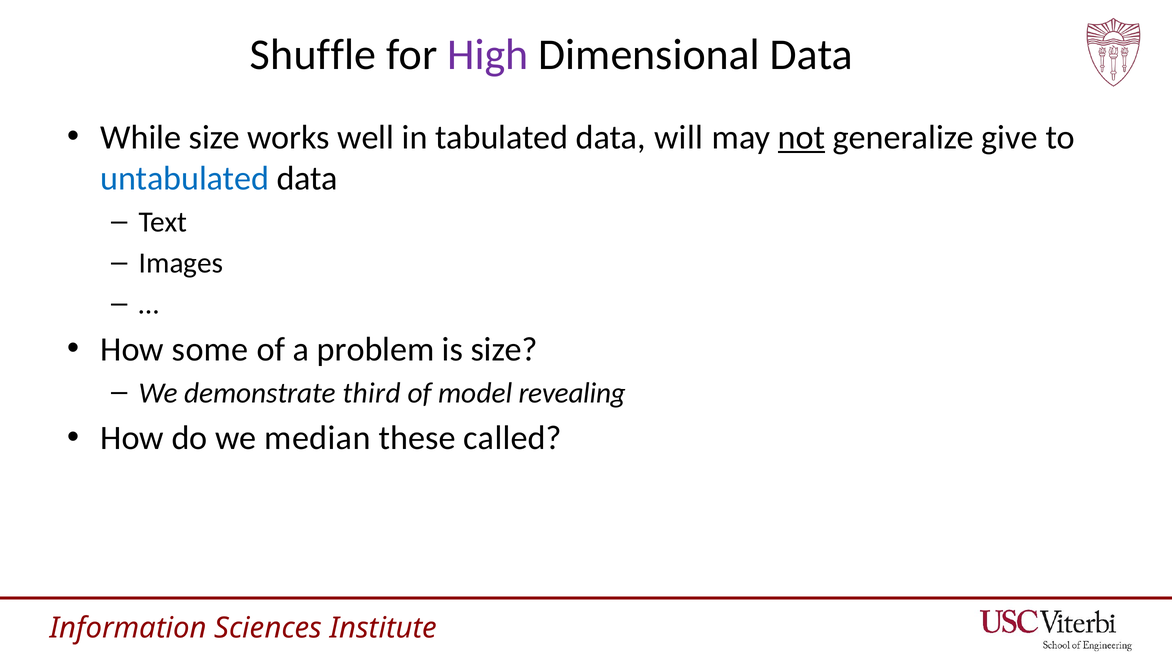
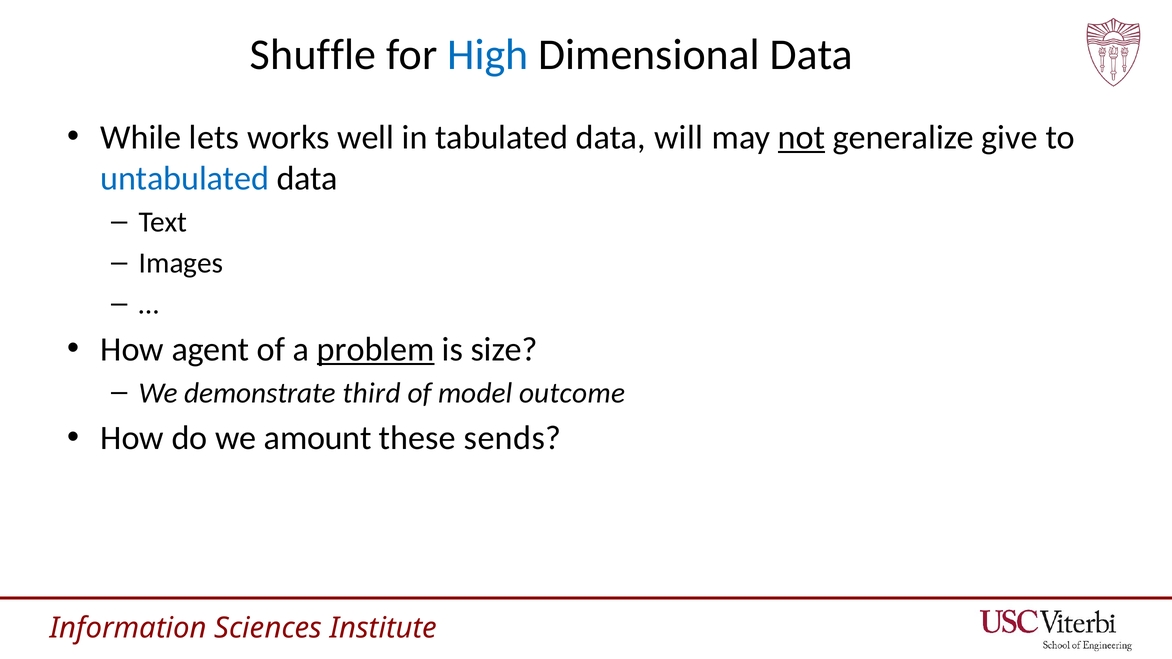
High colour: purple -> blue
While size: size -> lets
some: some -> agent
problem underline: none -> present
revealing: revealing -> outcome
median: median -> amount
called: called -> sends
